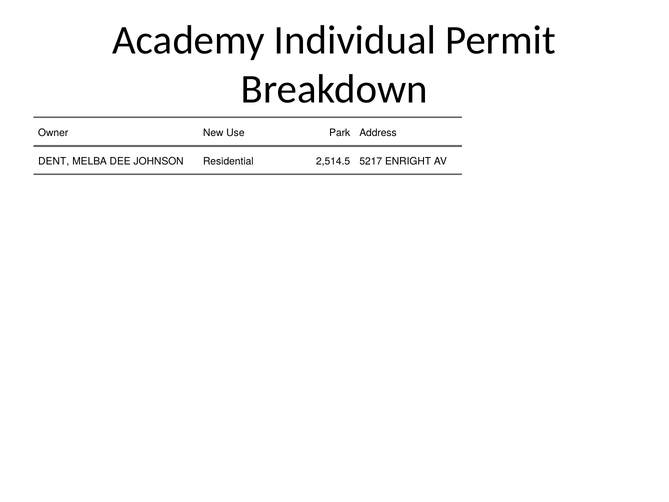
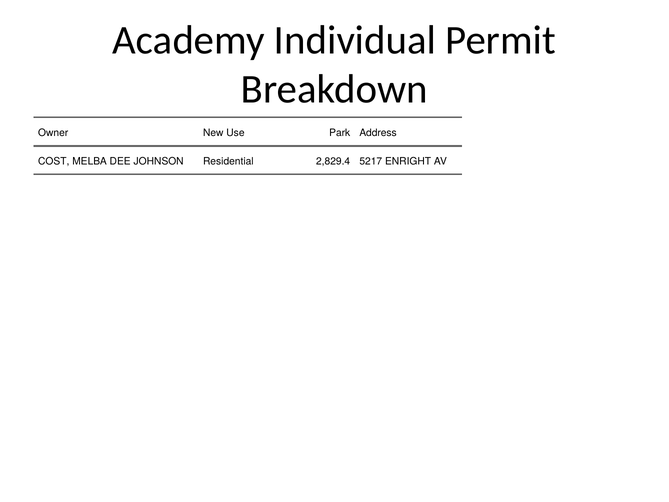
DENT: DENT -> COST
2,514.5: 2,514.5 -> 2,829.4
